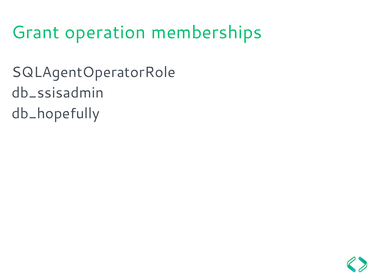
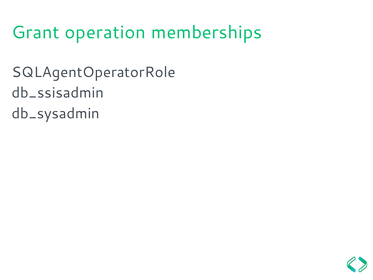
db_hopefully: db_hopefully -> db_sysadmin
